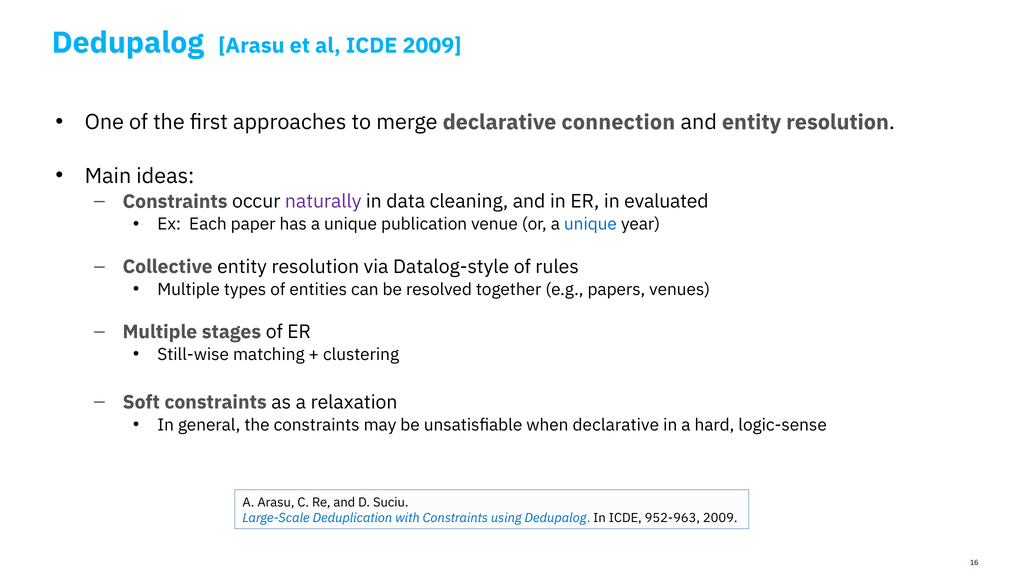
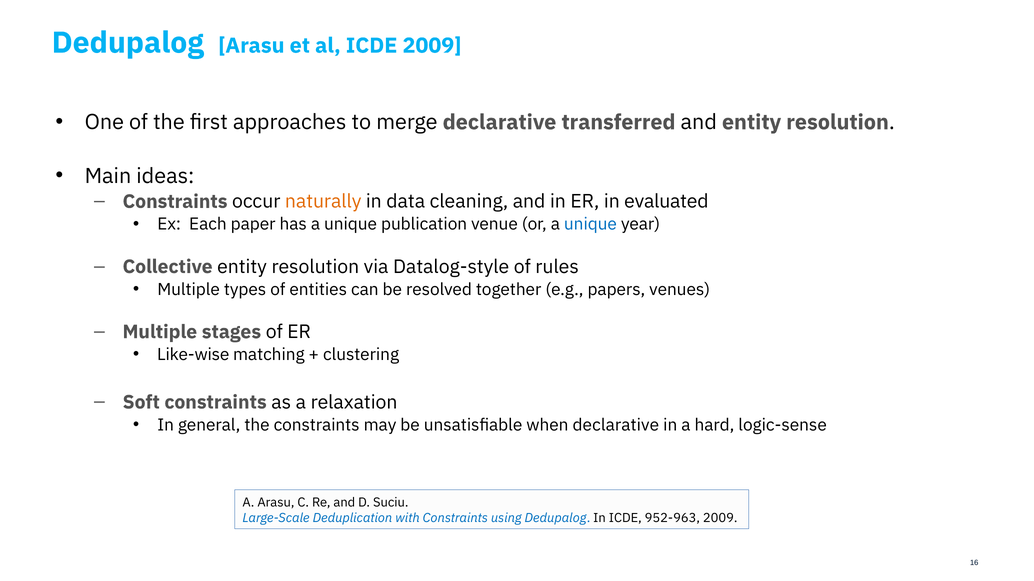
connection: connection -> transferred
naturally colour: purple -> orange
Still-wise: Still-wise -> Like-wise
